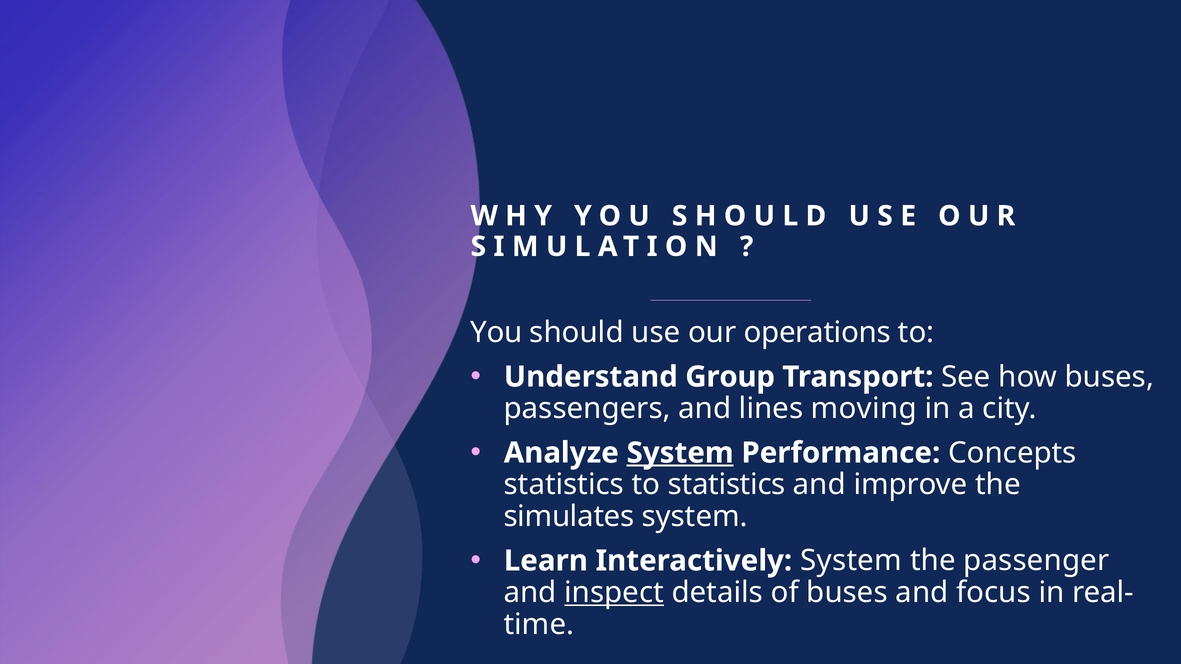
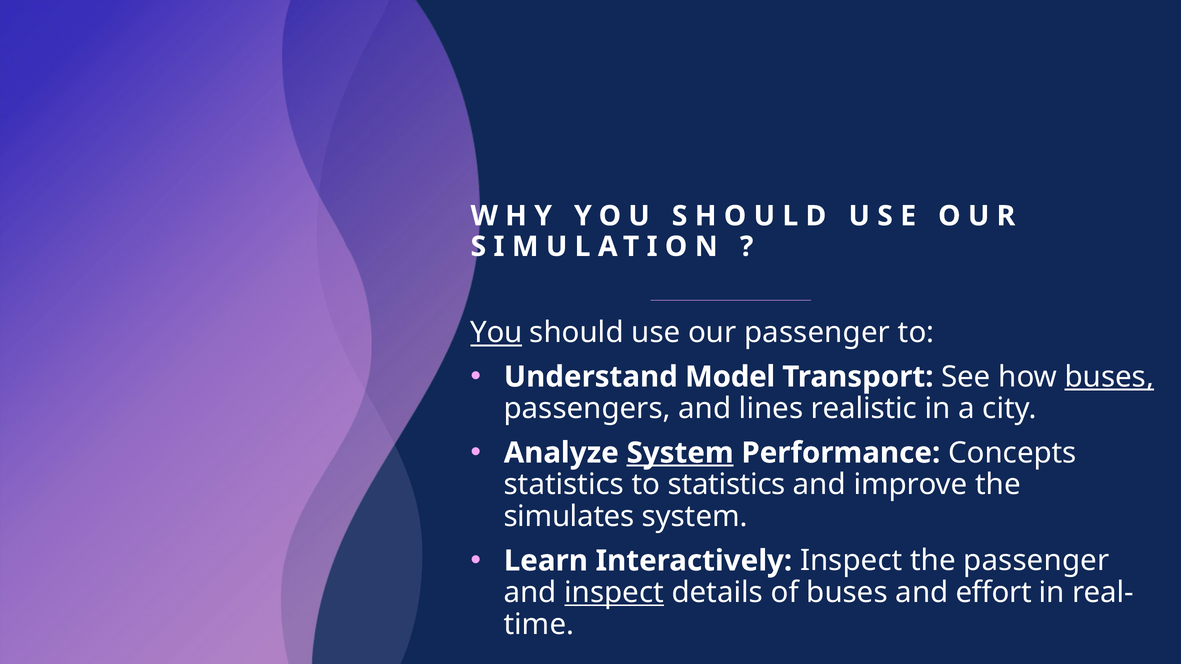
You underline: none -> present
our operations: operations -> passenger
Group: Group -> Model
buses at (1109, 377) underline: none -> present
moving: moving -> realistic
Interactively System: System -> Inspect
focus: focus -> effort
